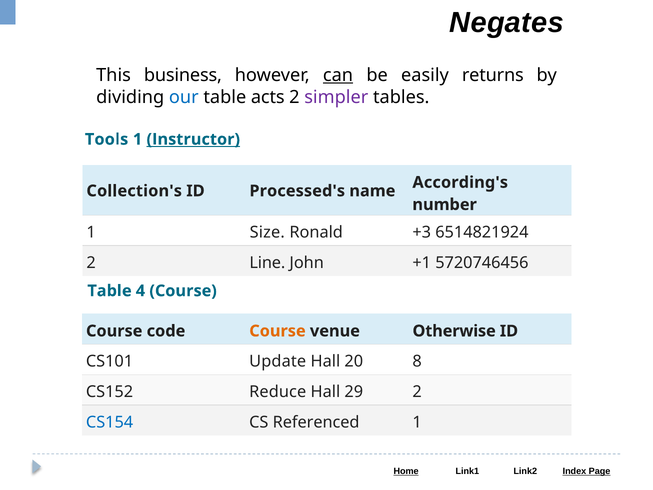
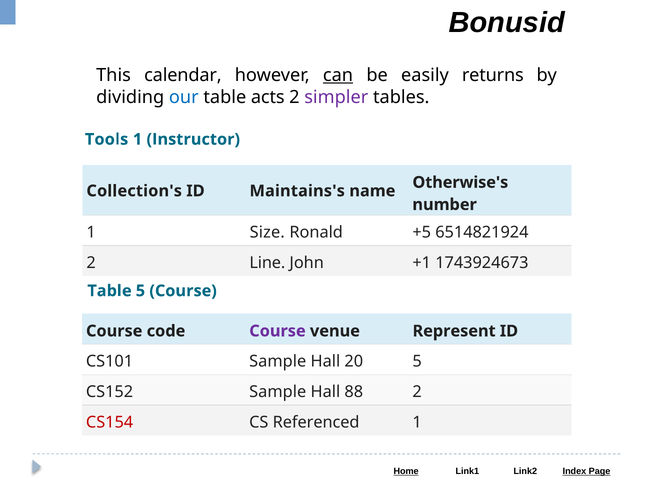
Negates: Negates -> Bonusid
business: business -> calendar
Instructor underline: present -> none
According's: According's -> Otherwise's
Processed's: Processed's -> Maintains's
+3: +3 -> +5
5720746456: 5720746456 -> 1743924673
Table 4: 4 -> 5
Course at (277, 331) colour: orange -> purple
Otherwise: Otherwise -> Represent
CS101 Update: Update -> Sample
20 8: 8 -> 5
CS152 Reduce: Reduce -> Sample
29: 29 -> 88
CS154 colour: blue -> red
